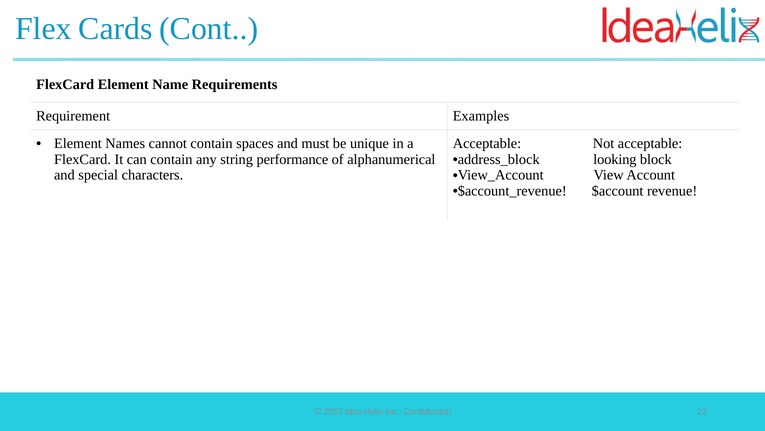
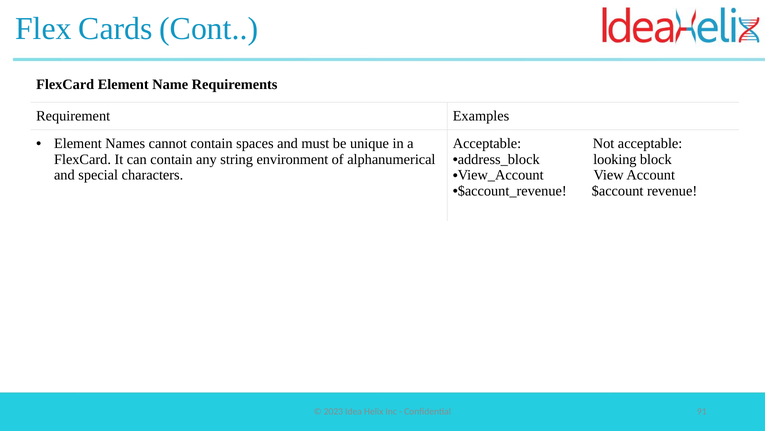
performance: performance -> environment
2052: 2052 -> 2023
22: 22 -> 91
